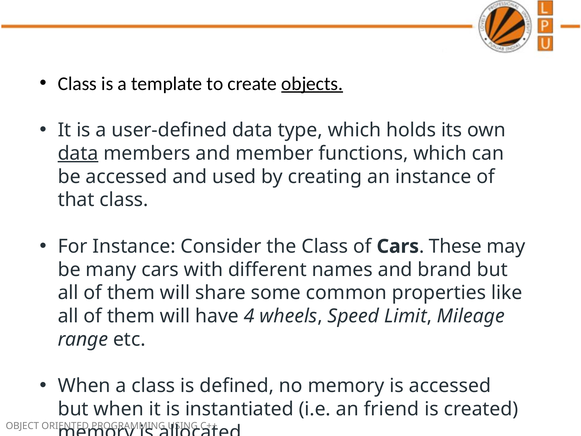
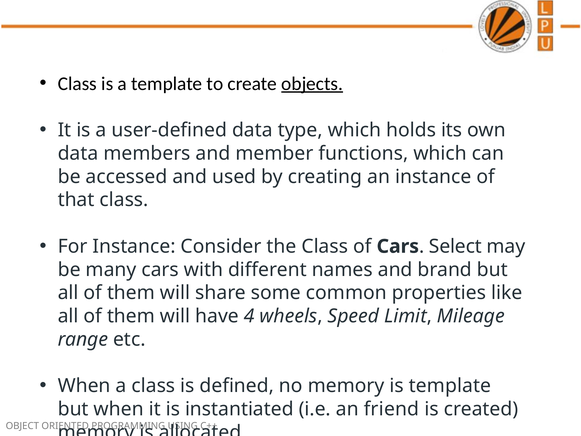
data at (78, 153) underline: present -> none
These: These -> Select
is accessed: accessed -> template
